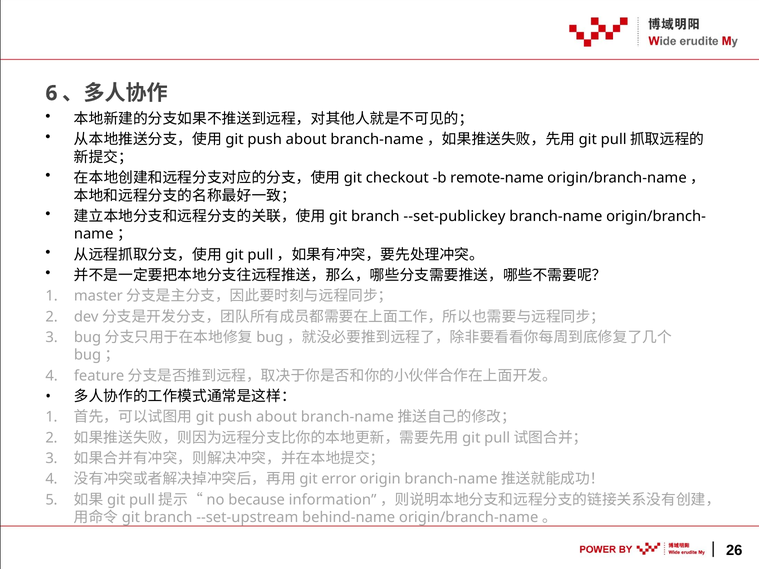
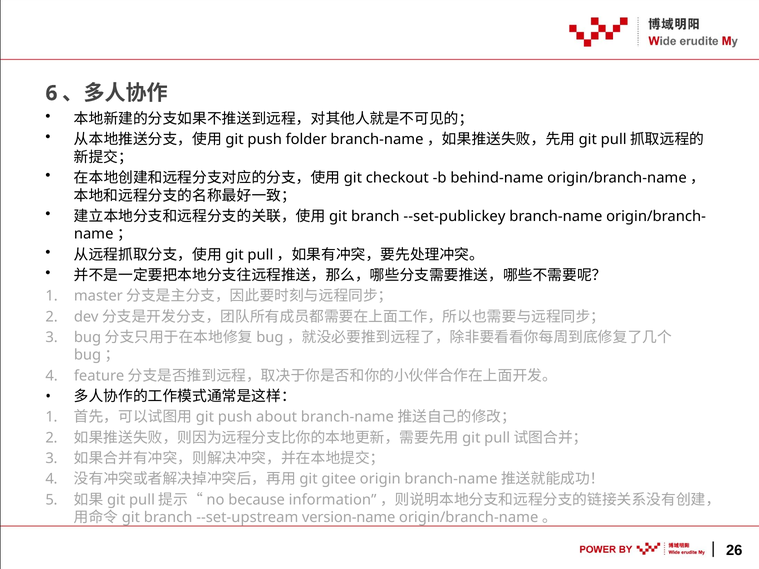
about at (306, 140): about -> folder
remote-name: remote-name -> behind-name
error: error -> gitee
behind-name: behind-name -> version-name
